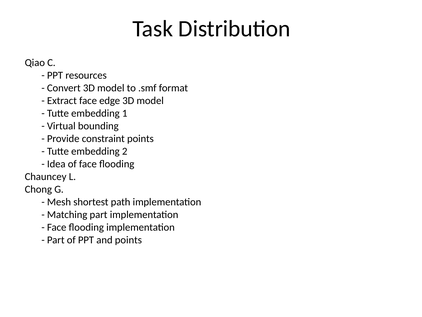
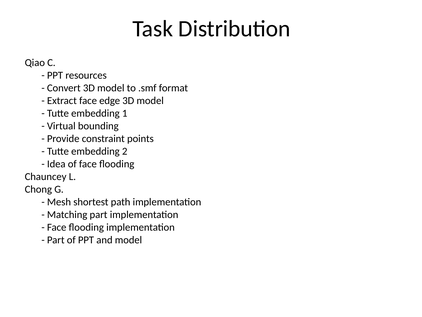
and points: points -> model
